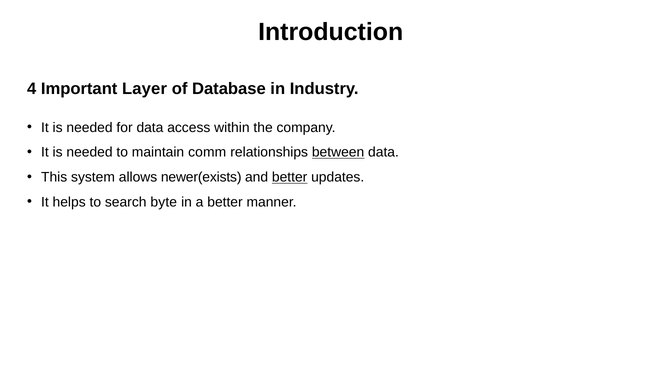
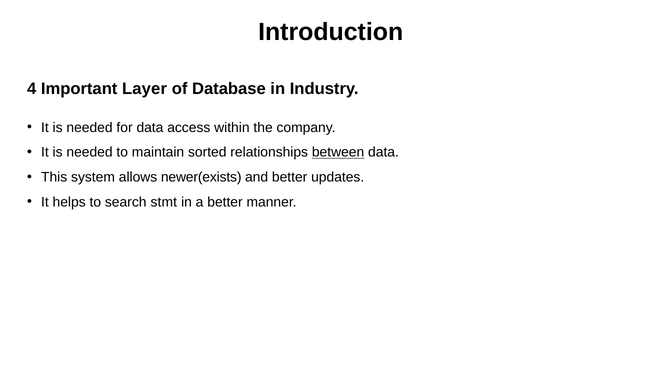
comm: comm -> sorted
better at (290, 177) underline: present -> none
byte: byte -> stmt
